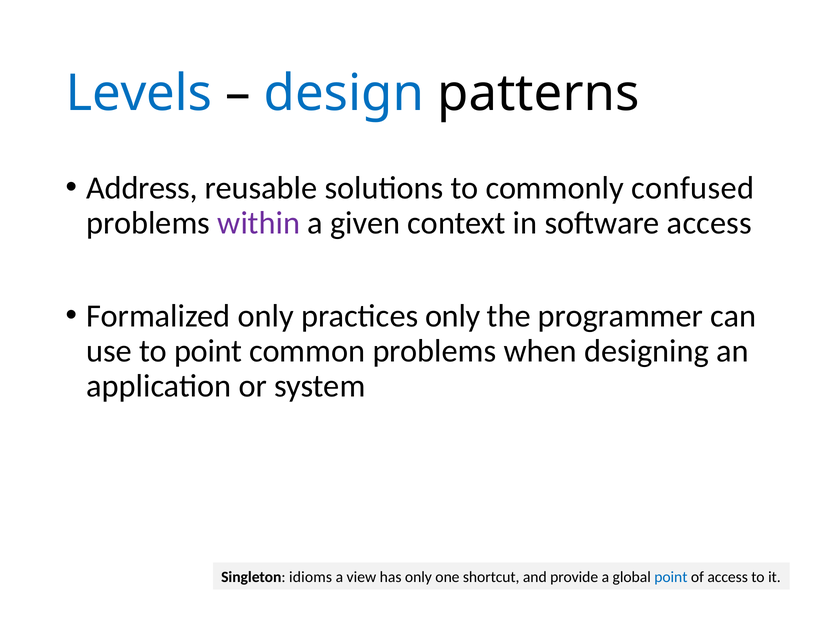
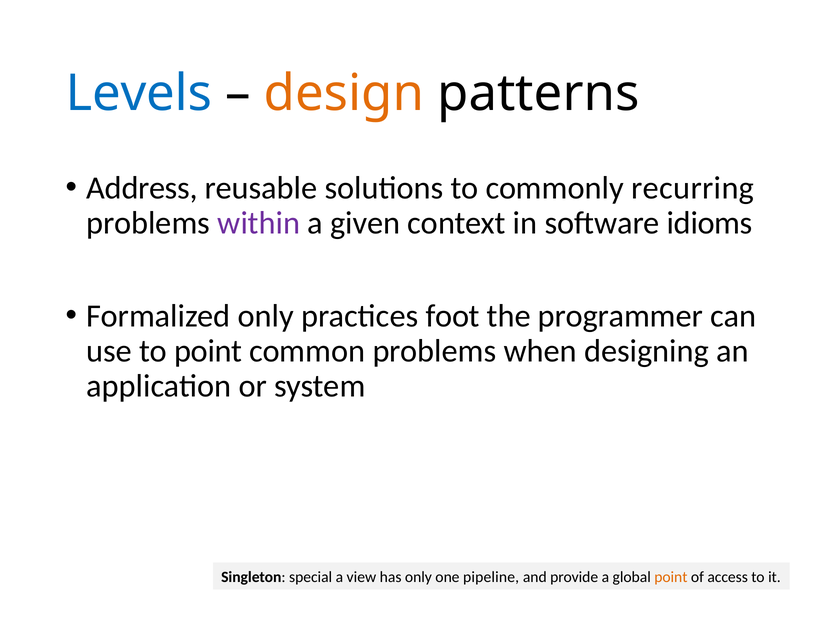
design colour: blue -> orange
confused: confused -> recurring
software access: access -> idioms
practices only: only -> foot
idioms: idioms -> special
shortcut: shortcut -> pipeline
point at (671, 577) colour: blue -> orange
